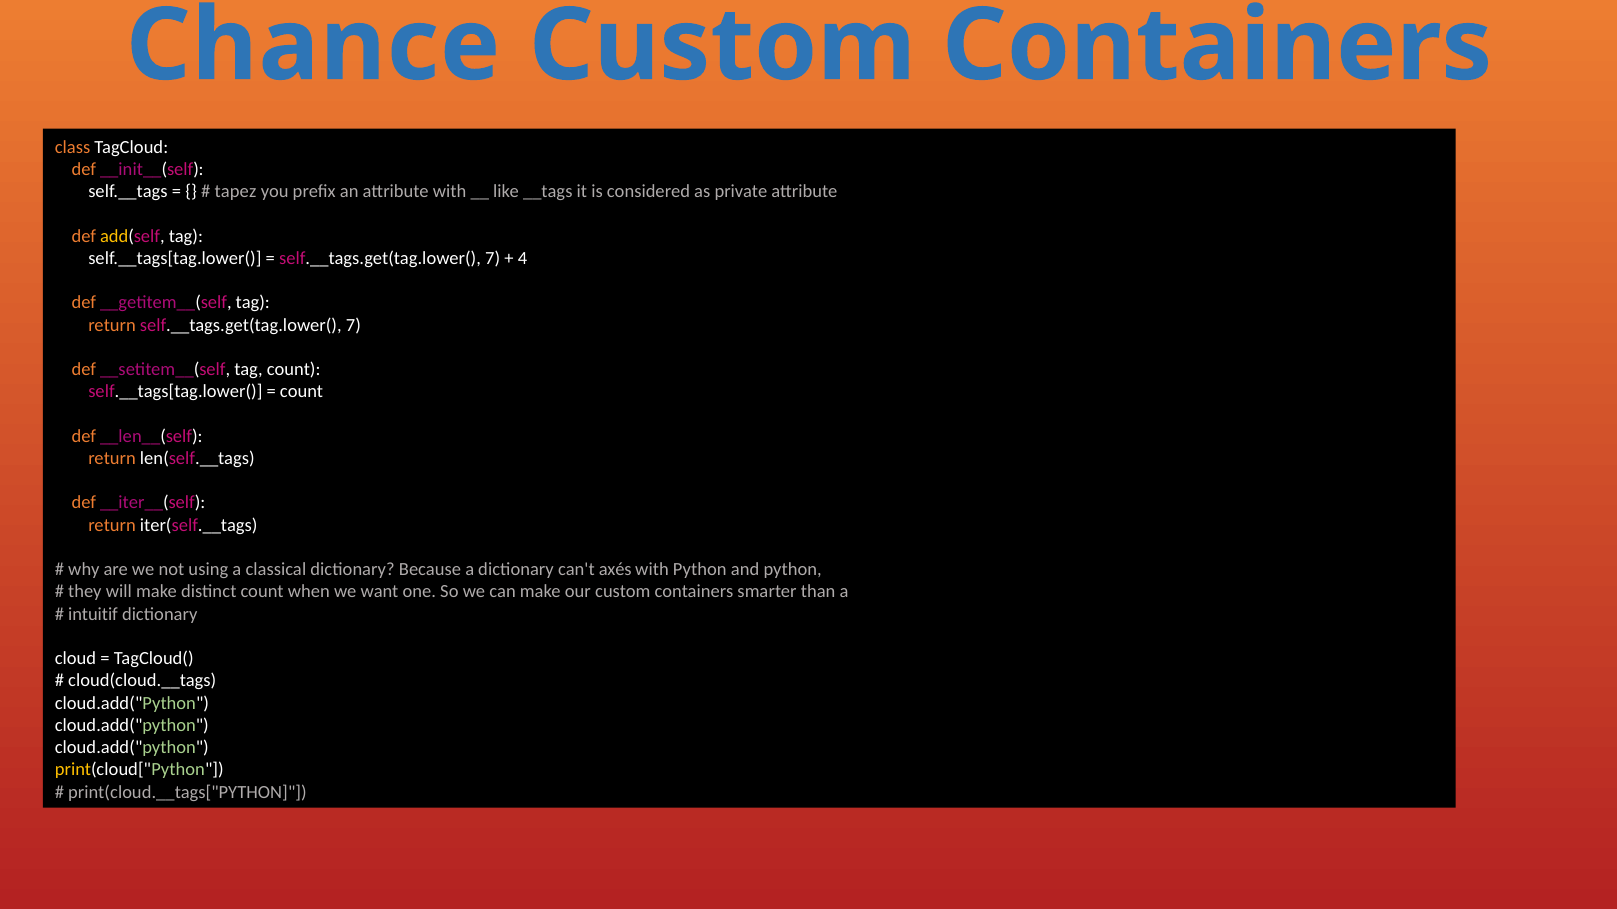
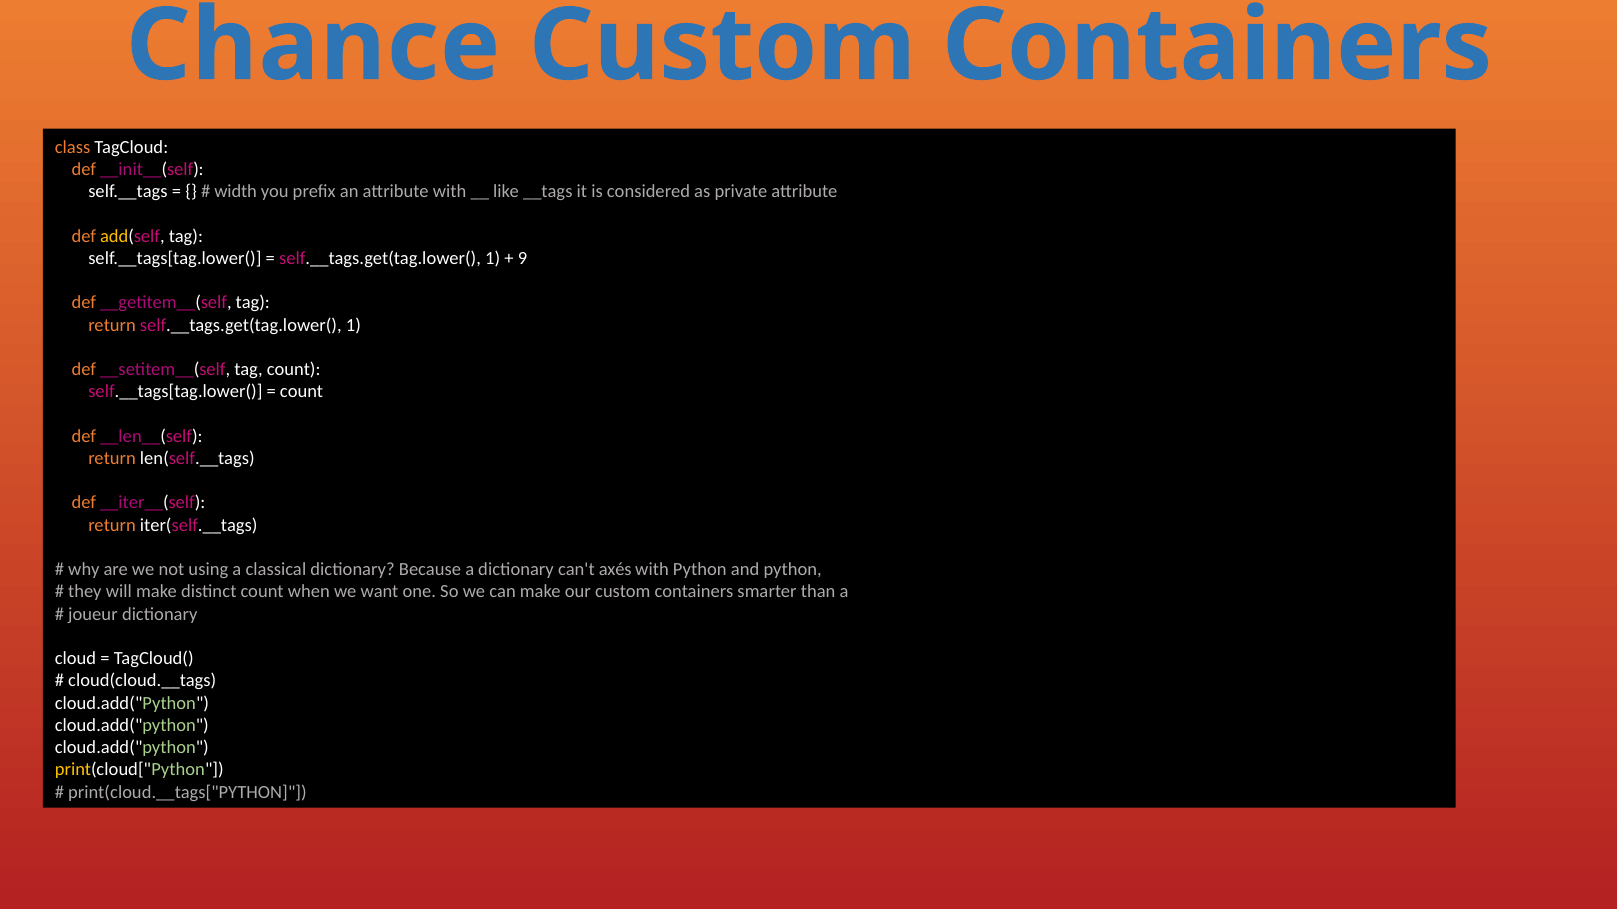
tapez: tapez -> width
7 at (493, 258): 7 -> 1
4: 4 -> 9
return self.__tags.get(tag.lower( 7: 7 -> 1
intuitif: intuitif -> joueur
